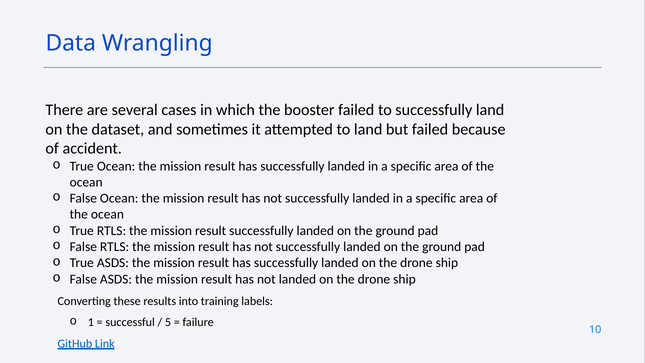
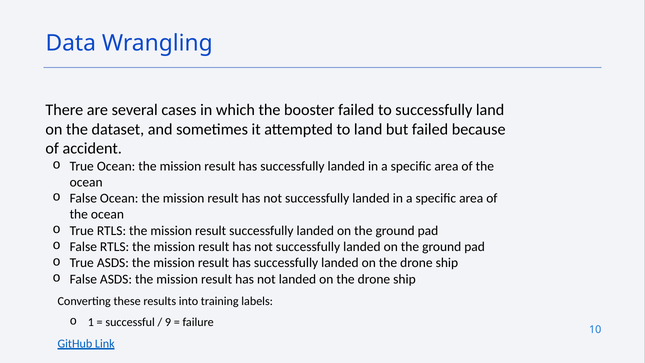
5: 5 -> 9
